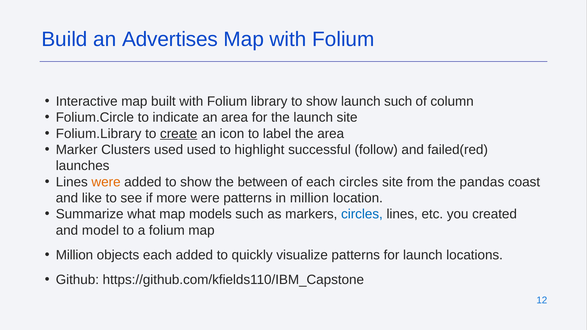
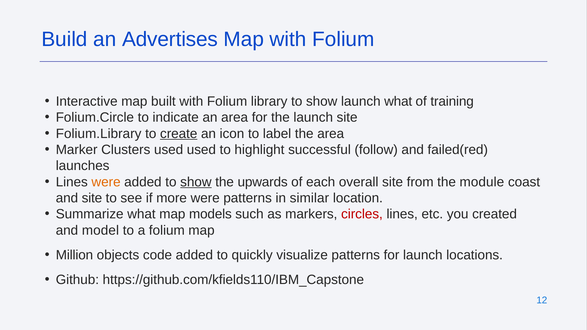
launch such: such -> what
column: column -> training
show at (196, 182) underline: none -> present
between: between -> upwards
each circles: circles -> overall
pandas: pandas -> module
and like: like -> site
in million: million -> similar
circles at (362, 214) colour: blue -> red
objects each: each -> code
